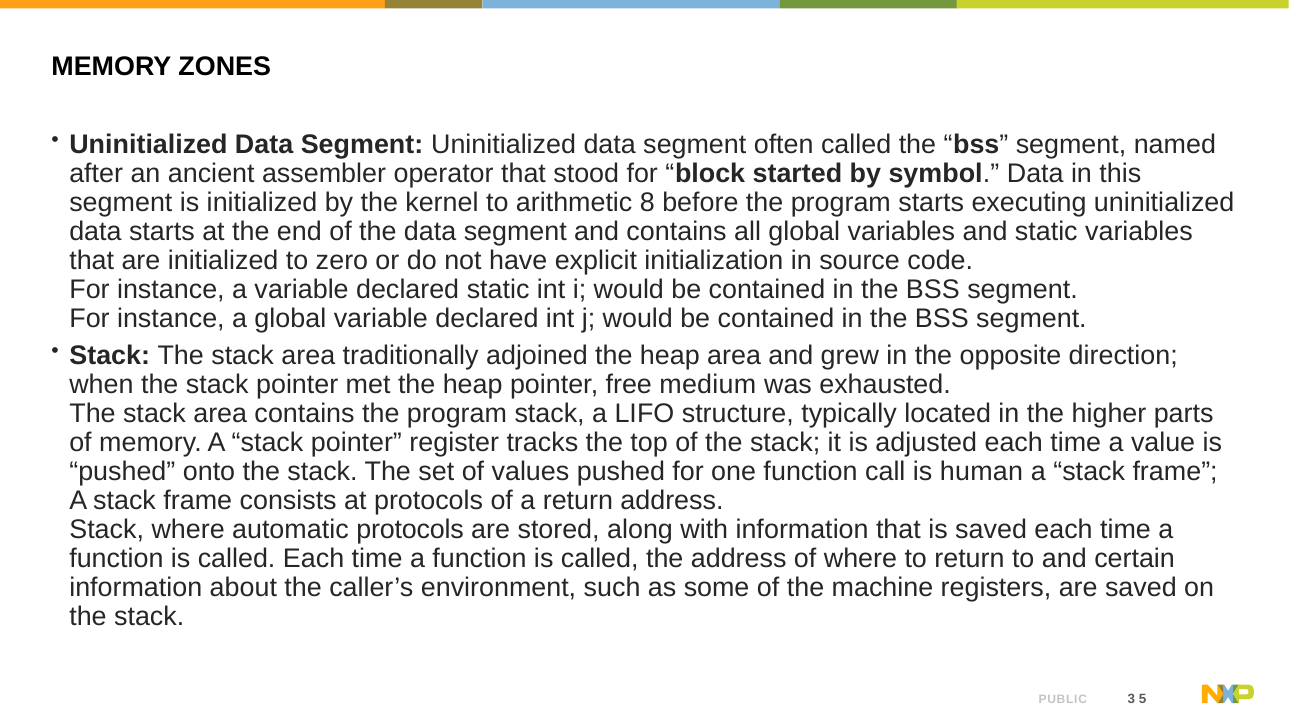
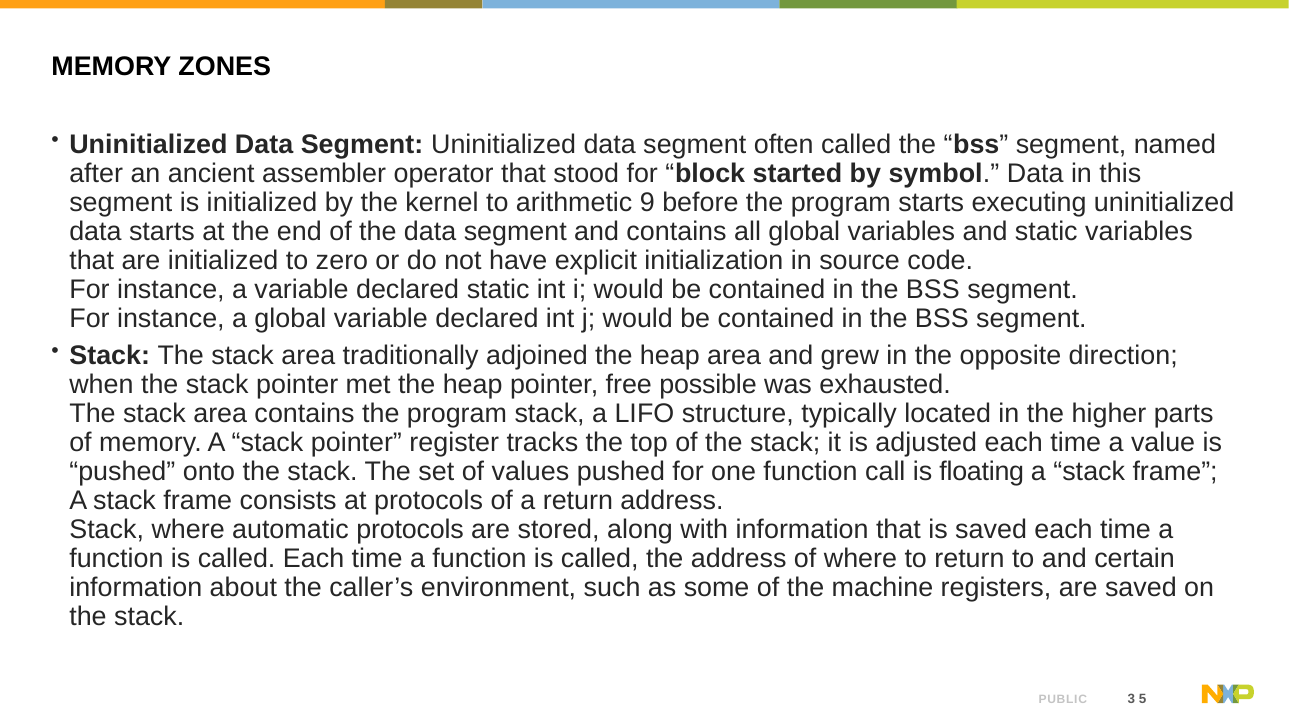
8: 8 -> 9
medium: medium -> possible
human: human -> floating
